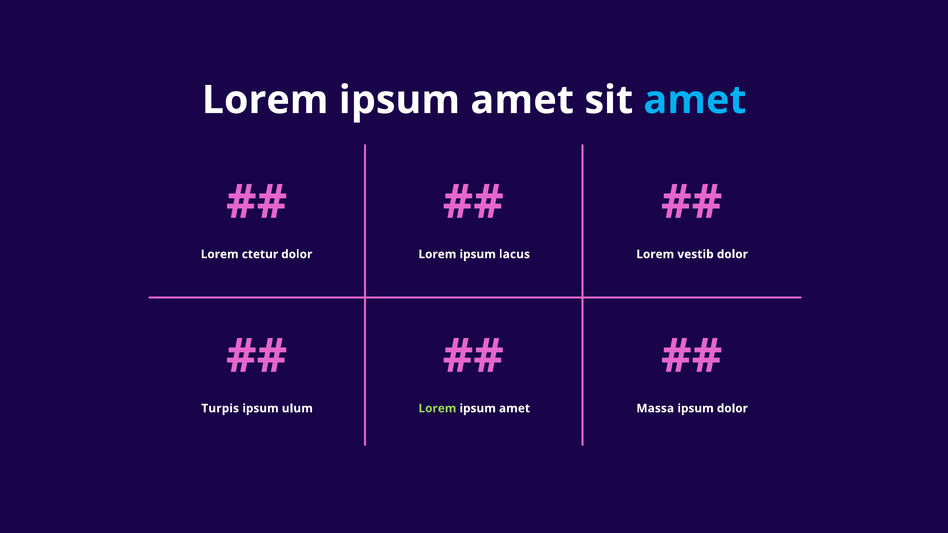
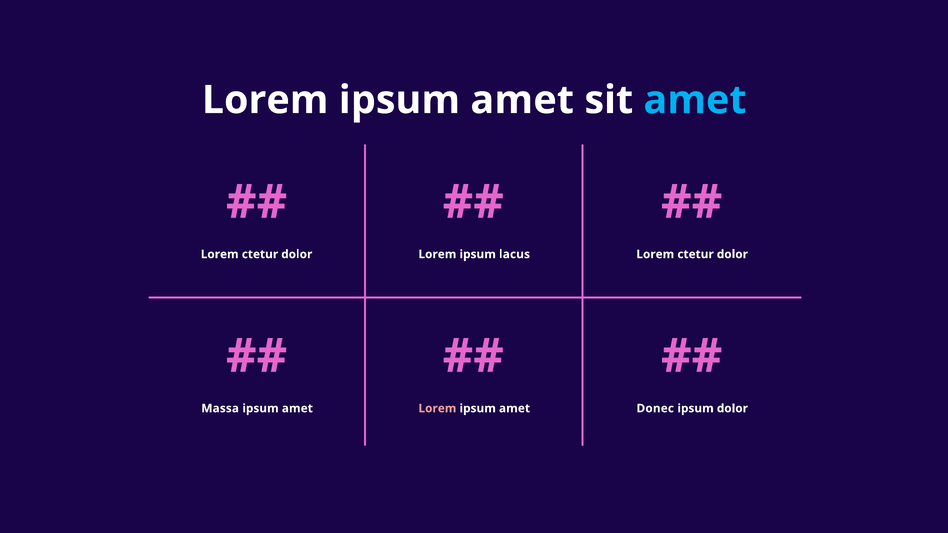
vestib at (696, 254): vestib -> ctetur
Turpis: Turpis -> Massa
ulum at (297, 409): ulum -> amet
Lorem at (437, 409) colour: light green -> pink
Massa: Massa -> Donec
